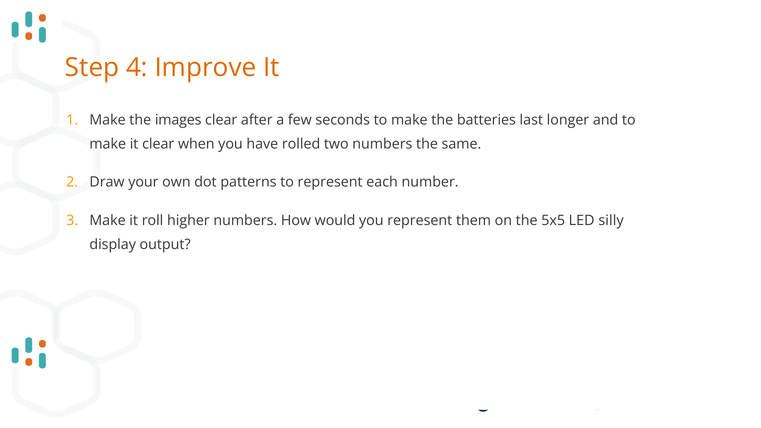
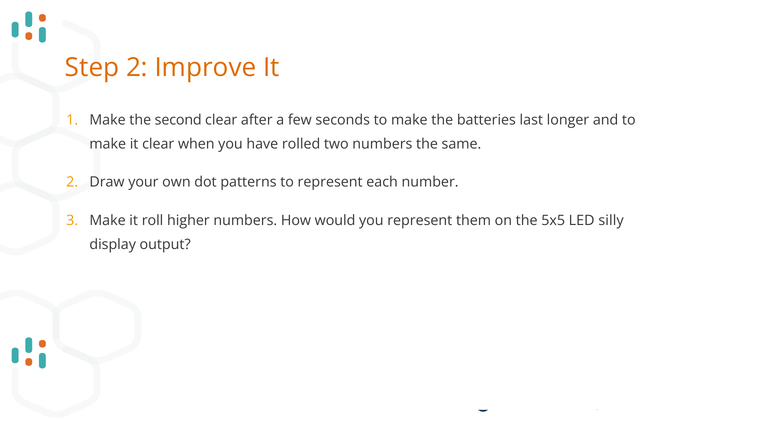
Step 4: 4 -> 2
images: images -> second
